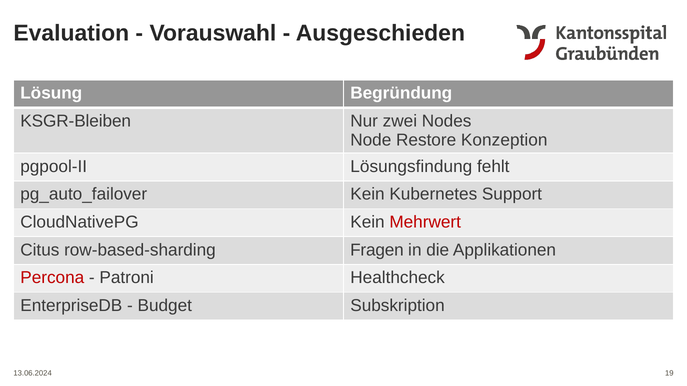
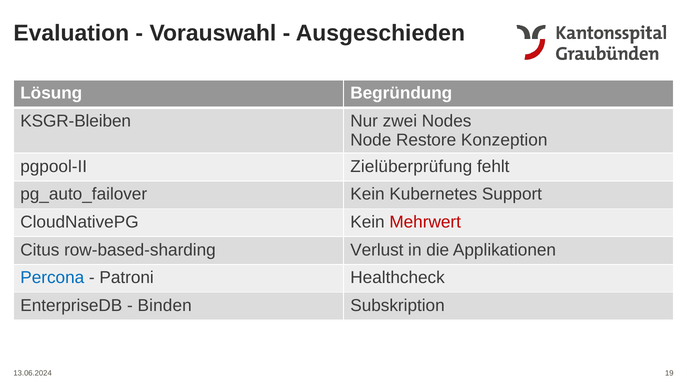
Lösungsfindung: Lösungsfindung -> Zielüberprüfung
Fragen: Fragen -> Verlust
Percona colour: red -> blue
Budget: Budget -> Binden
